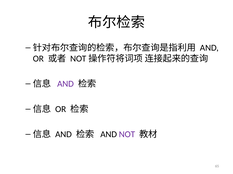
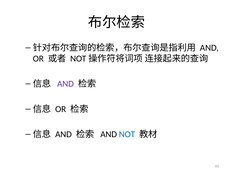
NOT colour: purple -> blue
